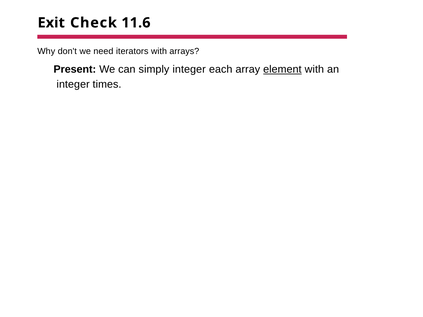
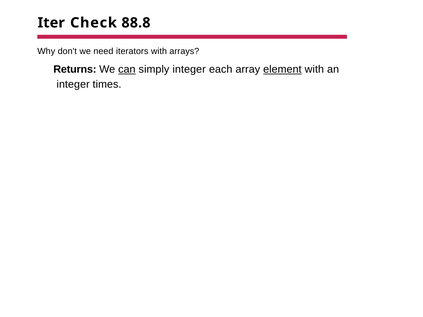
Exit: Exit -> Iter
11.6: 11.6 -> 88.8
Present: Present -> Returns
can underline: none -> present
